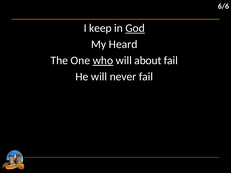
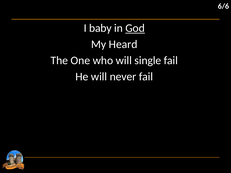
keep: keep -> baby
who underline: present -> none
about: about -> single
